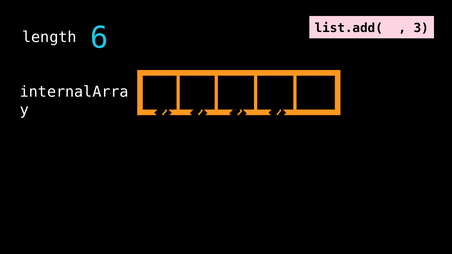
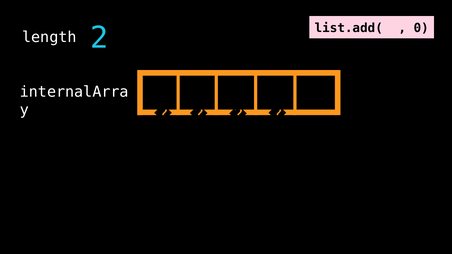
6: 6 -> 2
3: 3 -> 0
